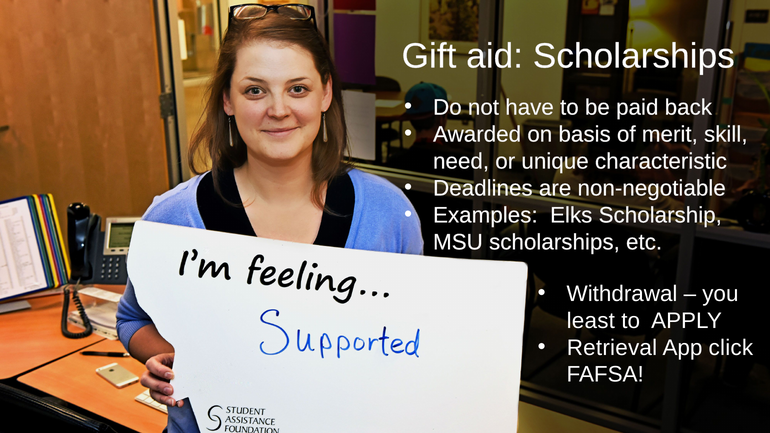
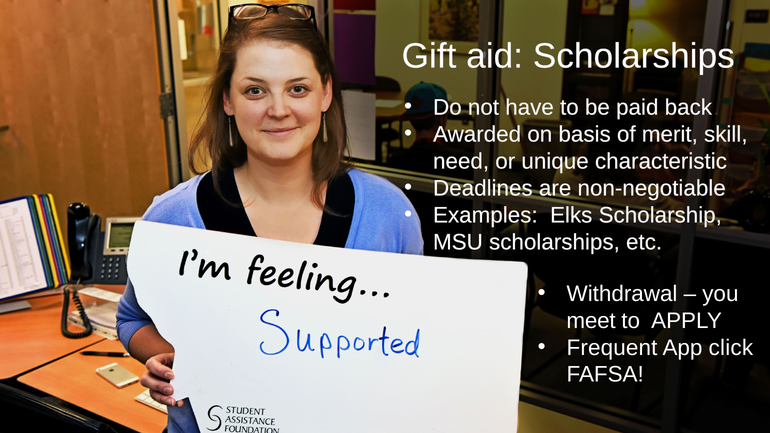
least: least -> meet
Retrieval: Retrieval -> Frequent
